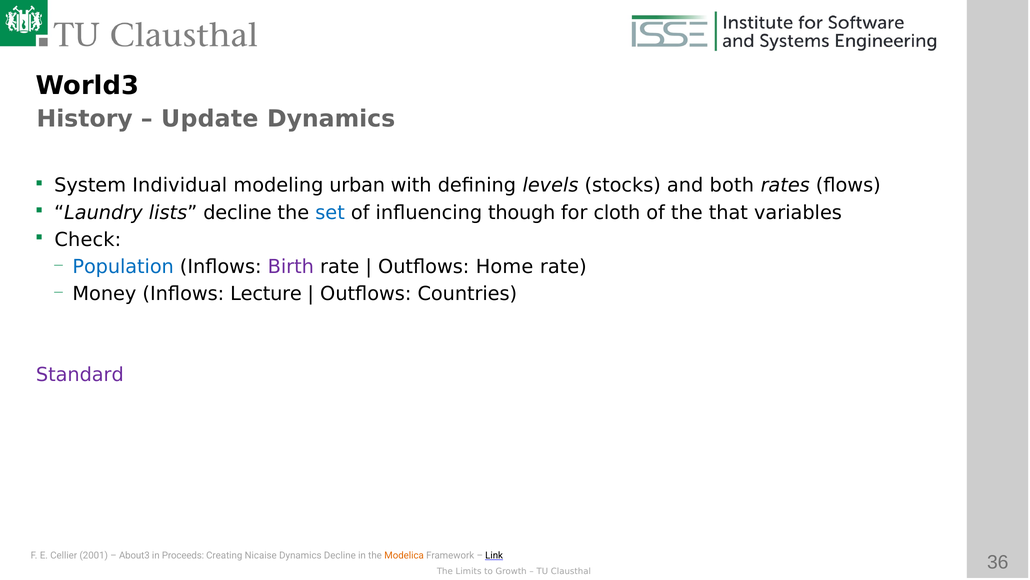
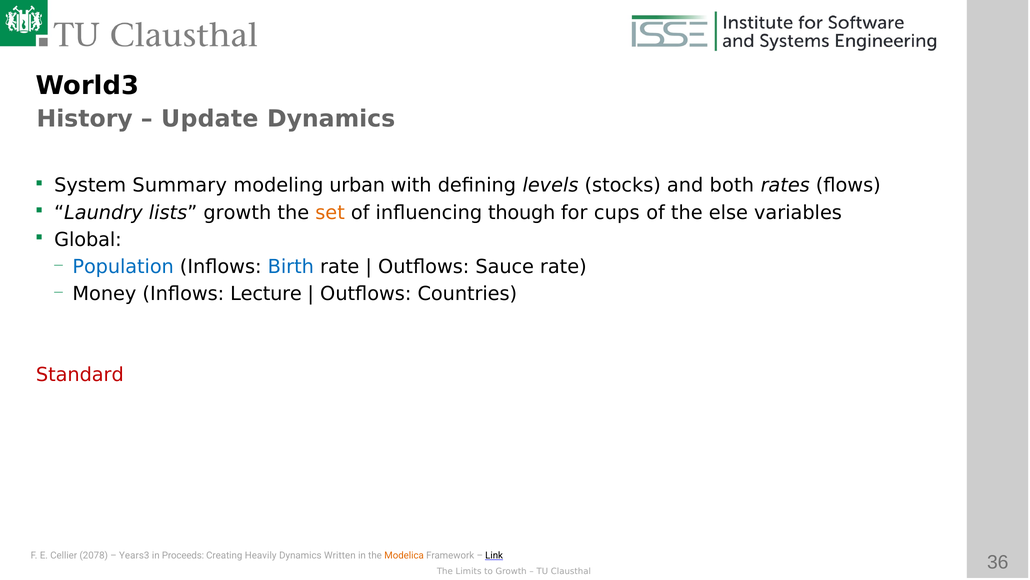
Individual: Individual -> Summary
lists decline: decline -> growth
set colour: blue -> orange
cloth: cloth -> cups
that: that -> else
Check: Check -> Global
Birth at (291, 266) colour: purple -> blue
Home: Home -> Sauce
Standard colour: purple -> red
2001: 2001 -> 2078
About3: About3 -> Years3
Nicaise: Nicaise -> Heavily
Dynamics Decline: Decline -> Written
